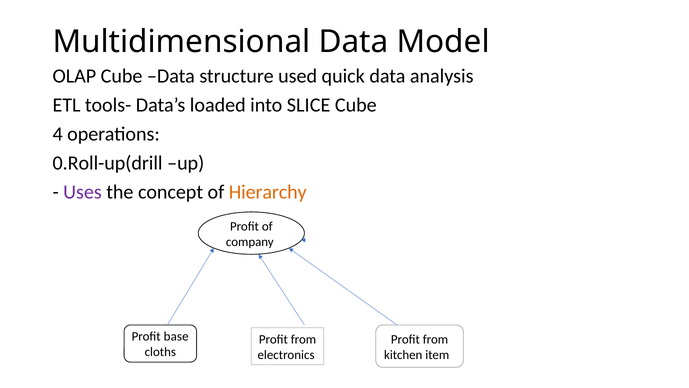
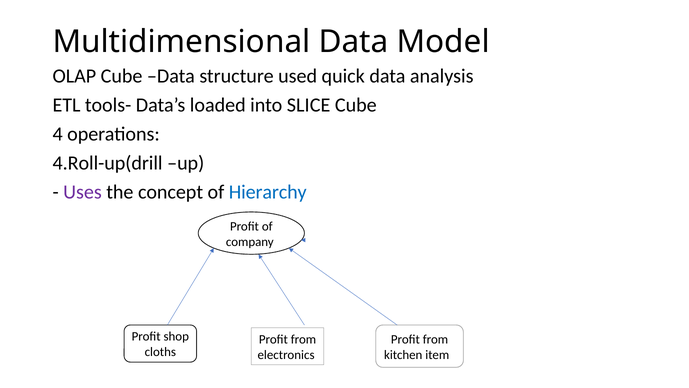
0.Roll-up(drill: 0.Roll-up(drill -> 4.Roll-up(drill
Hierarchy colour: orange -> blue
base: base -> shop
